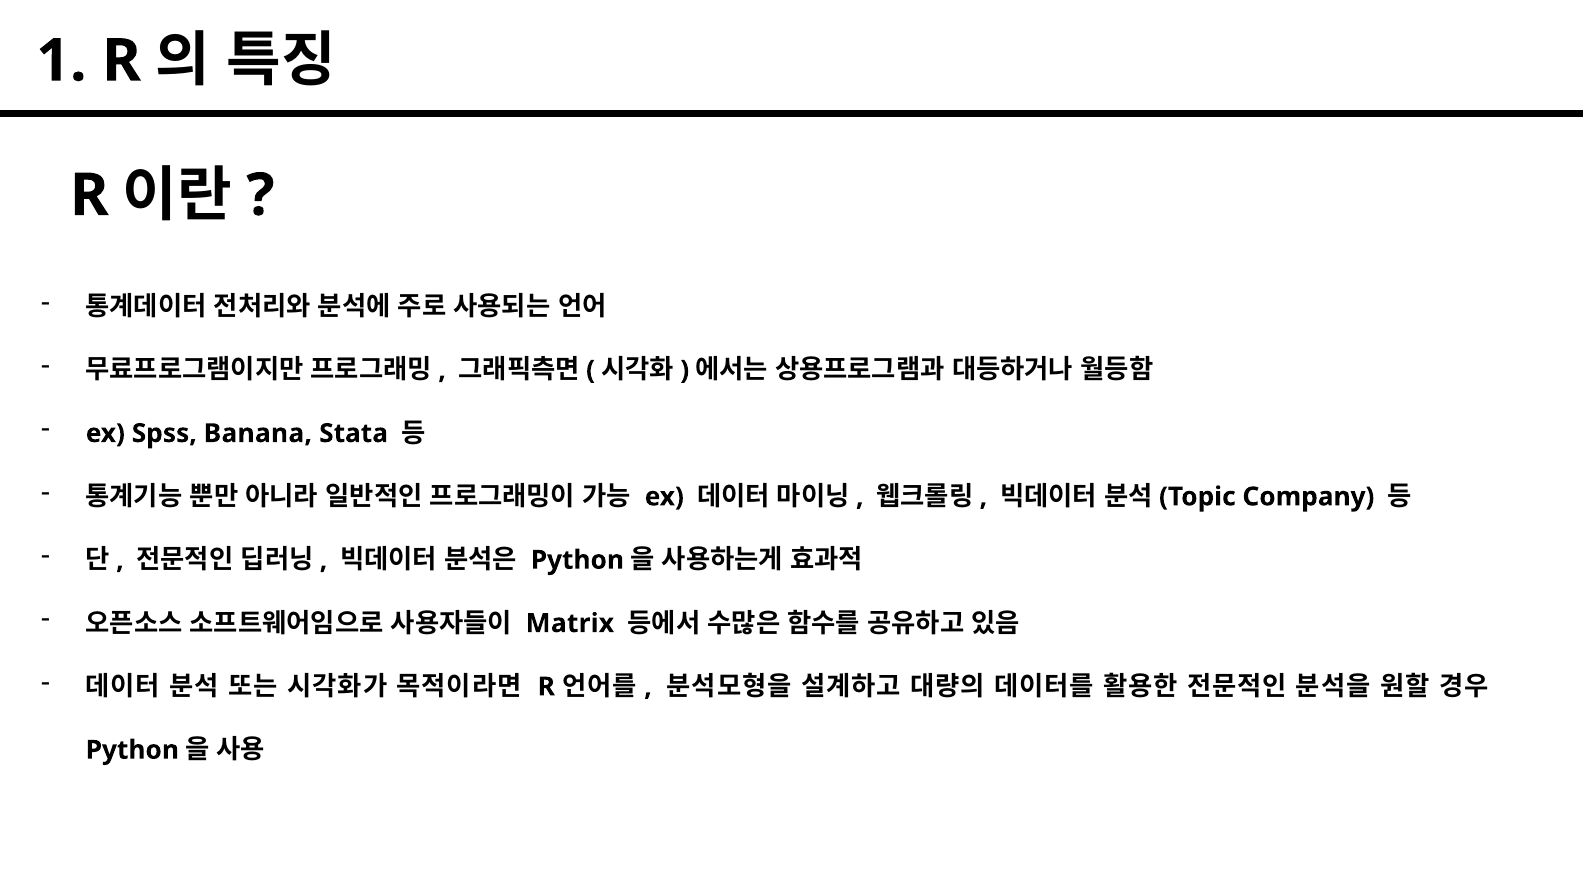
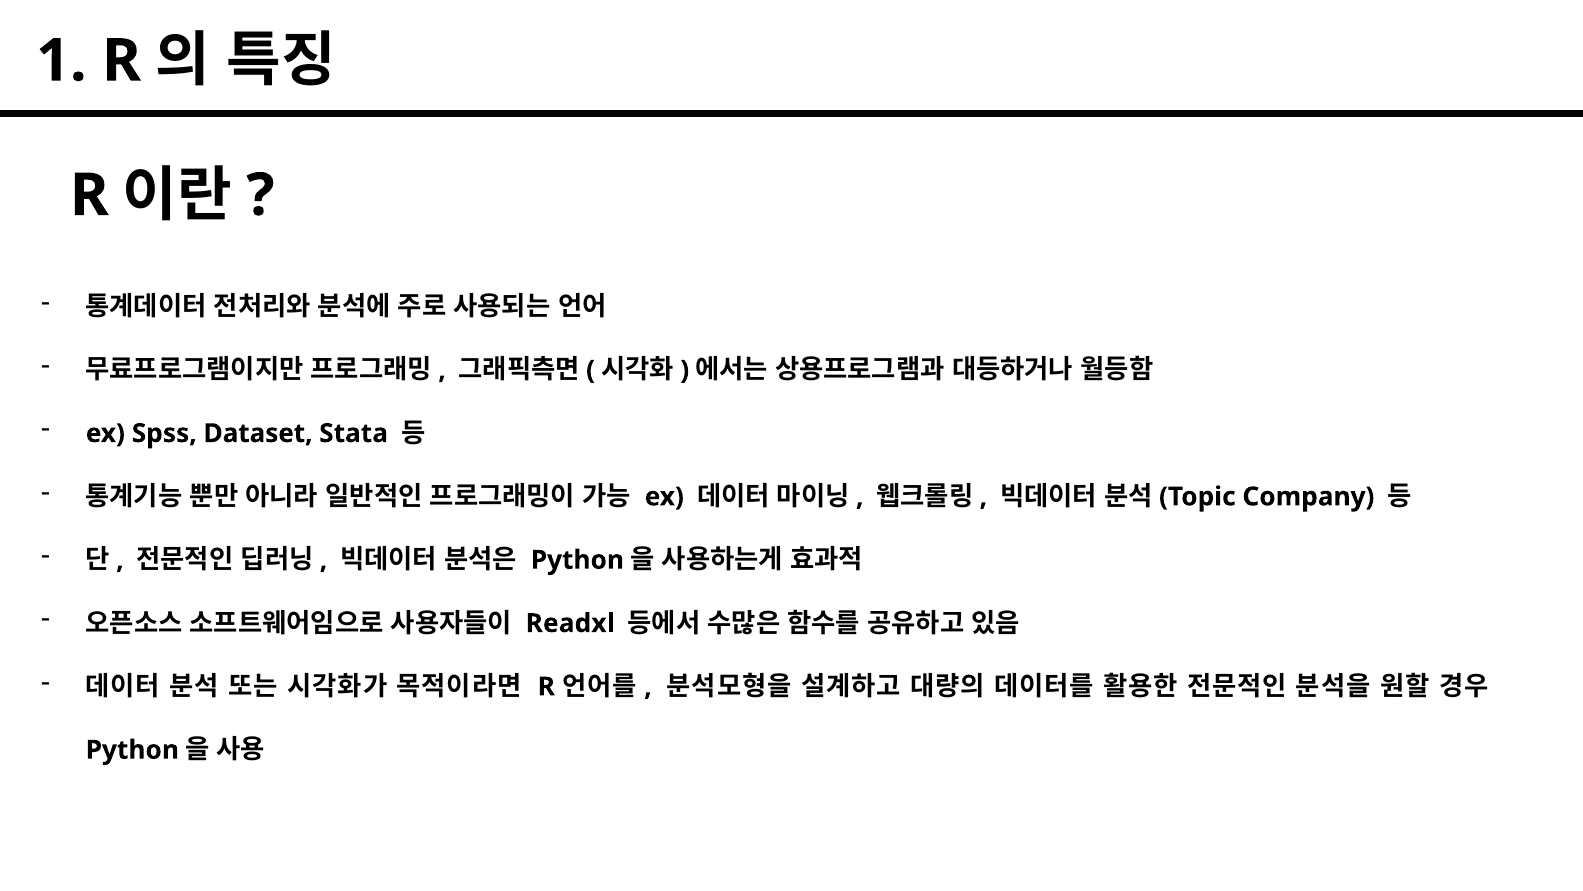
Banana: Banana -> Dataset
Matrix: Matrix -> Readxl
